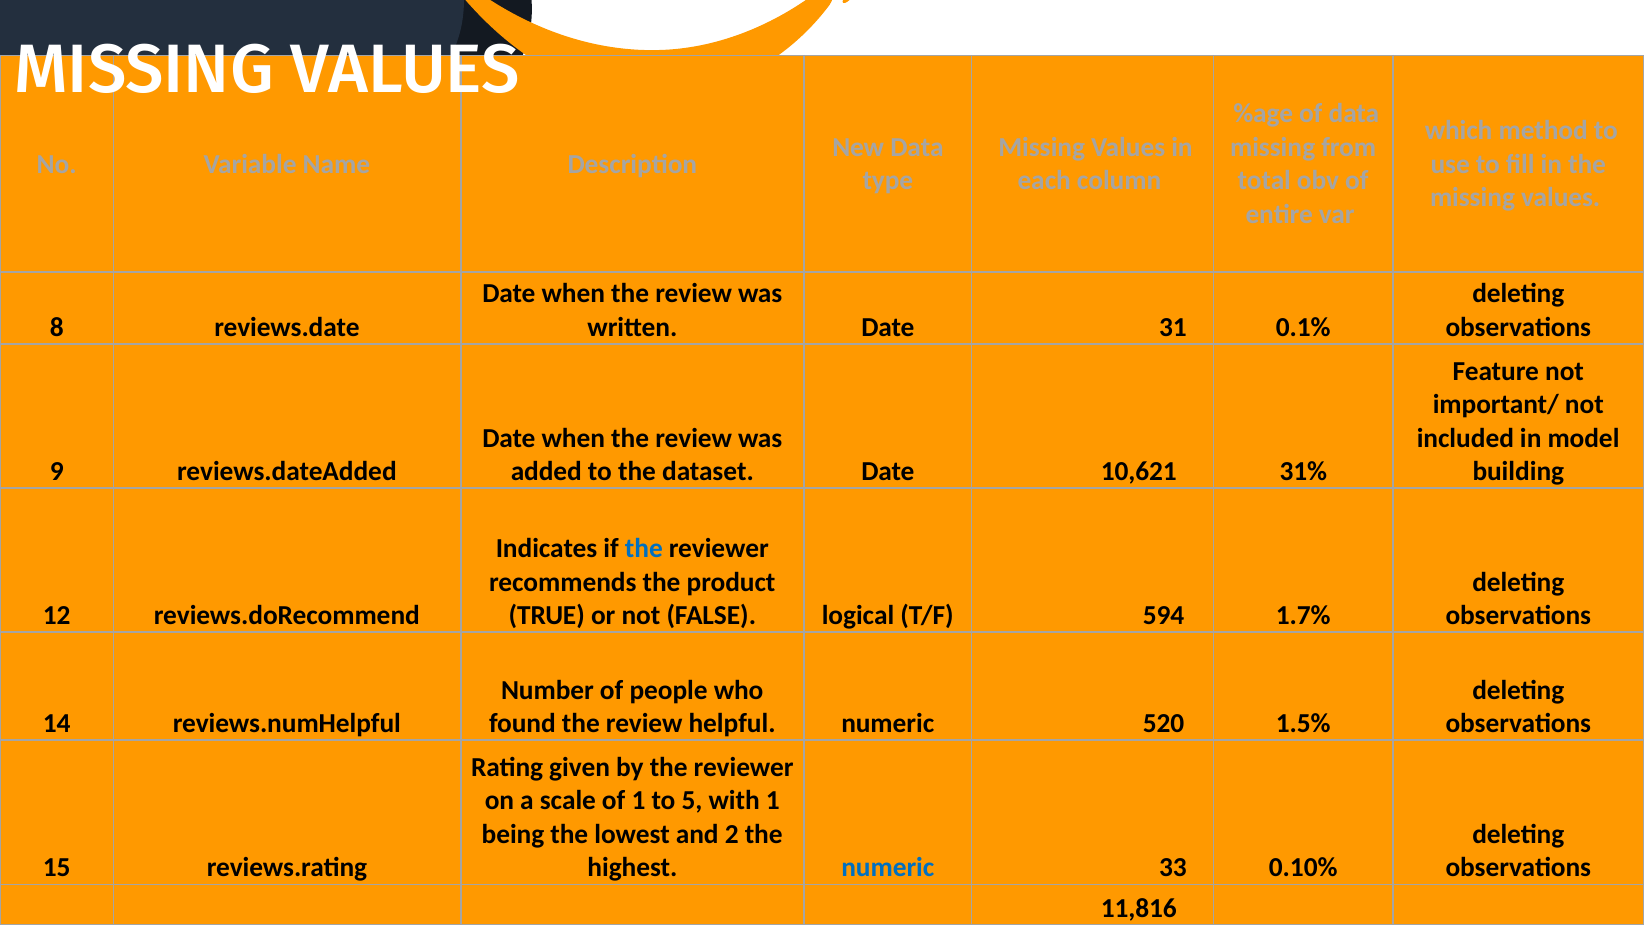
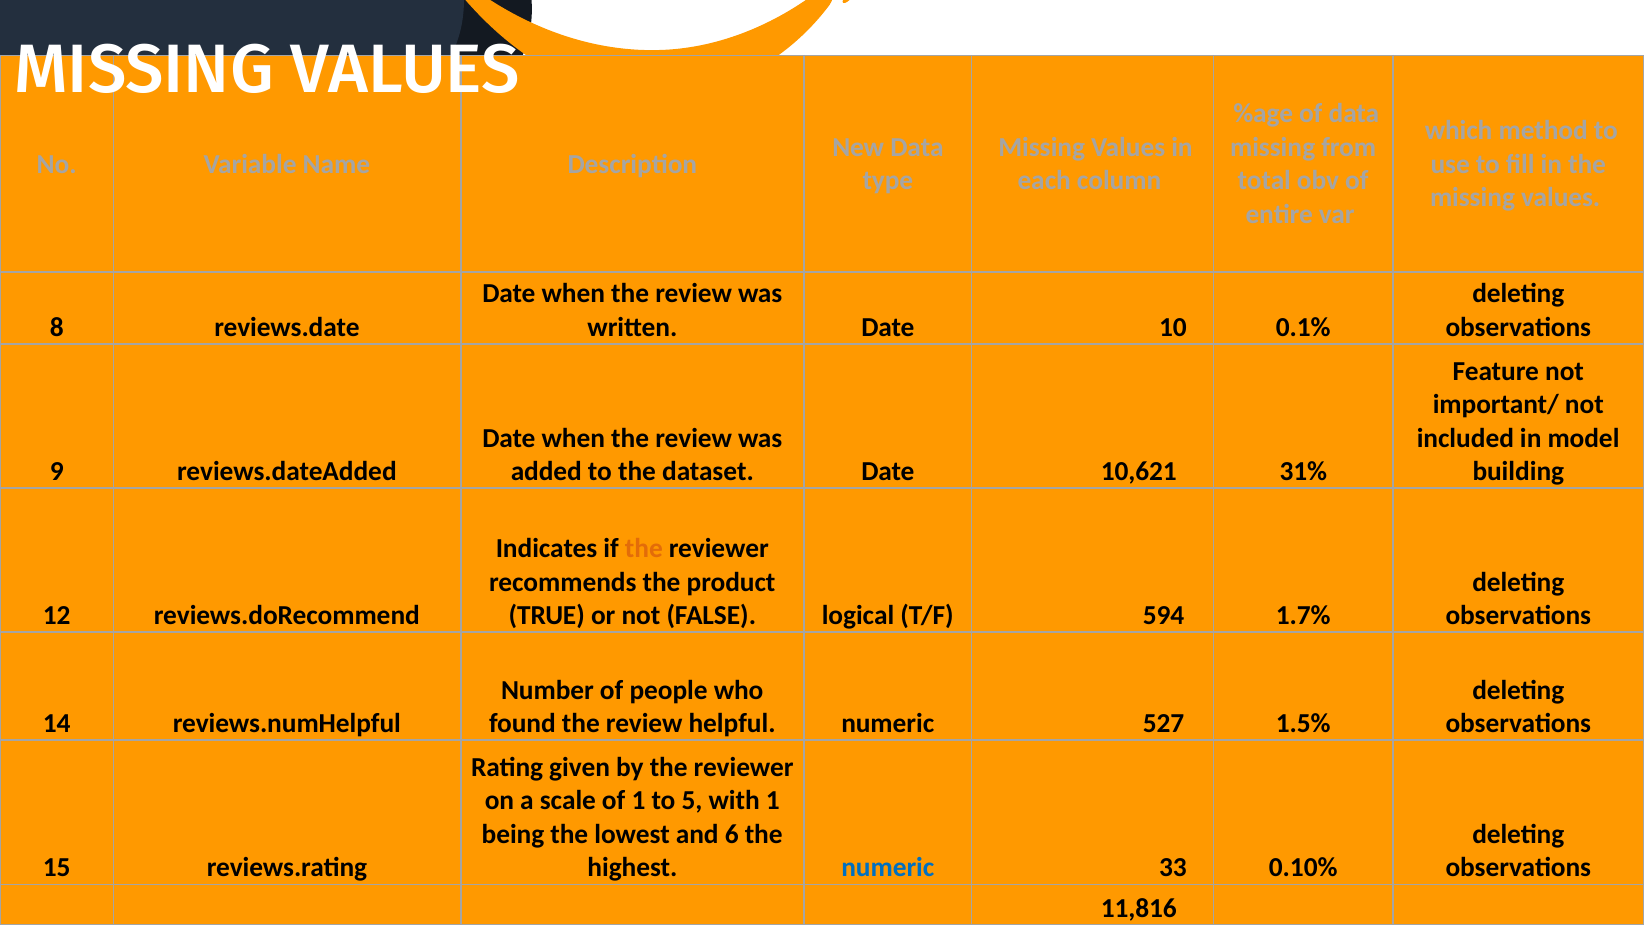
31: 31 -> 10
the at (644, 549) colour: blue -> orange
520: 520 -> 527
2: 2 -> 6
